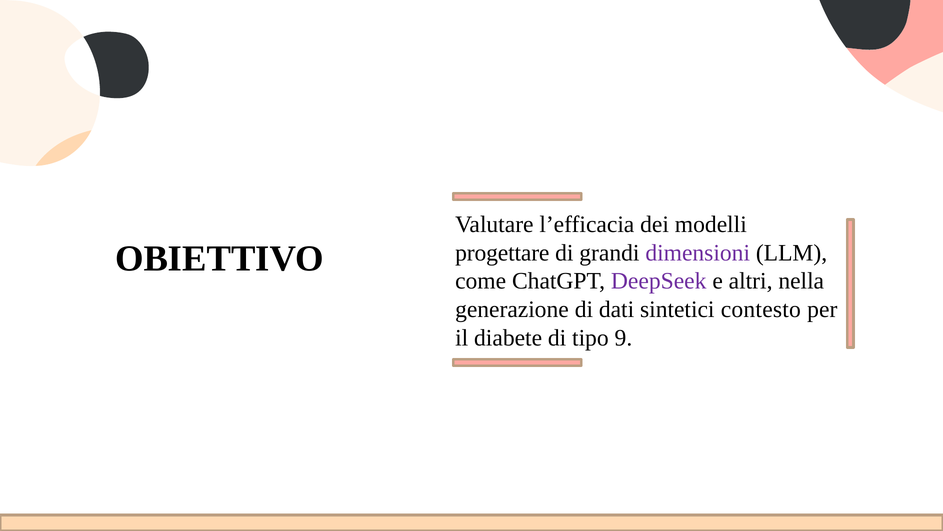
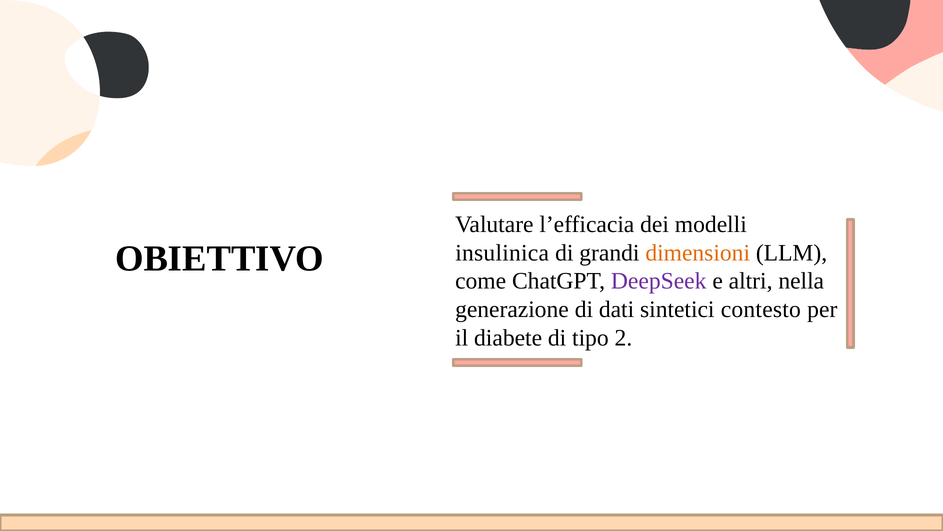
progettare: progettare -> insulinica
dimensioni colour: purple -> orange
9: 9 -> 2
